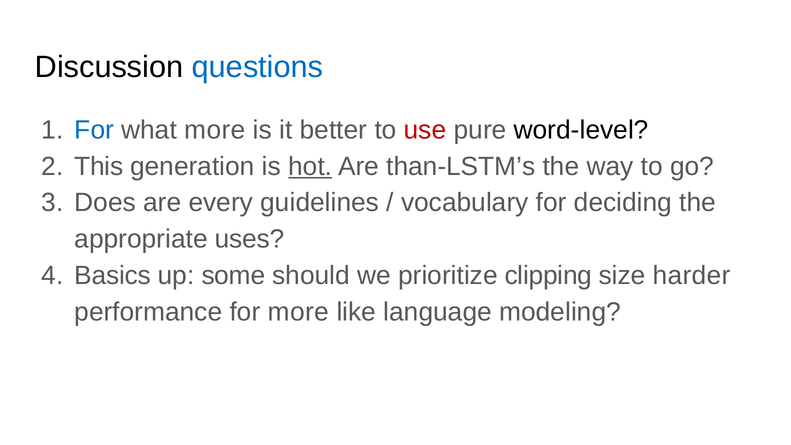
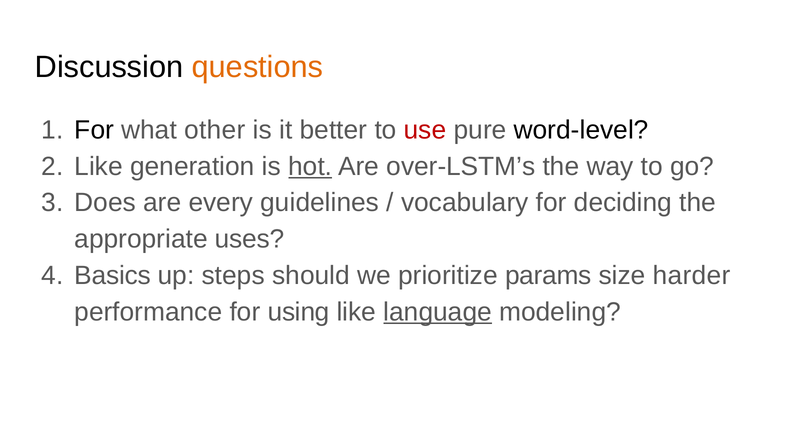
questions colour: blue -> orange
For at (94, 130) colour: blue -> black
what more: more -> other
This at (99, 166): This -> Like
than-LSTM’s: than-LSTM’s -> over-LSTM’s
some: some -> steps
clipping: clipping -> params
for more: more -> using
language underline: none -> present
